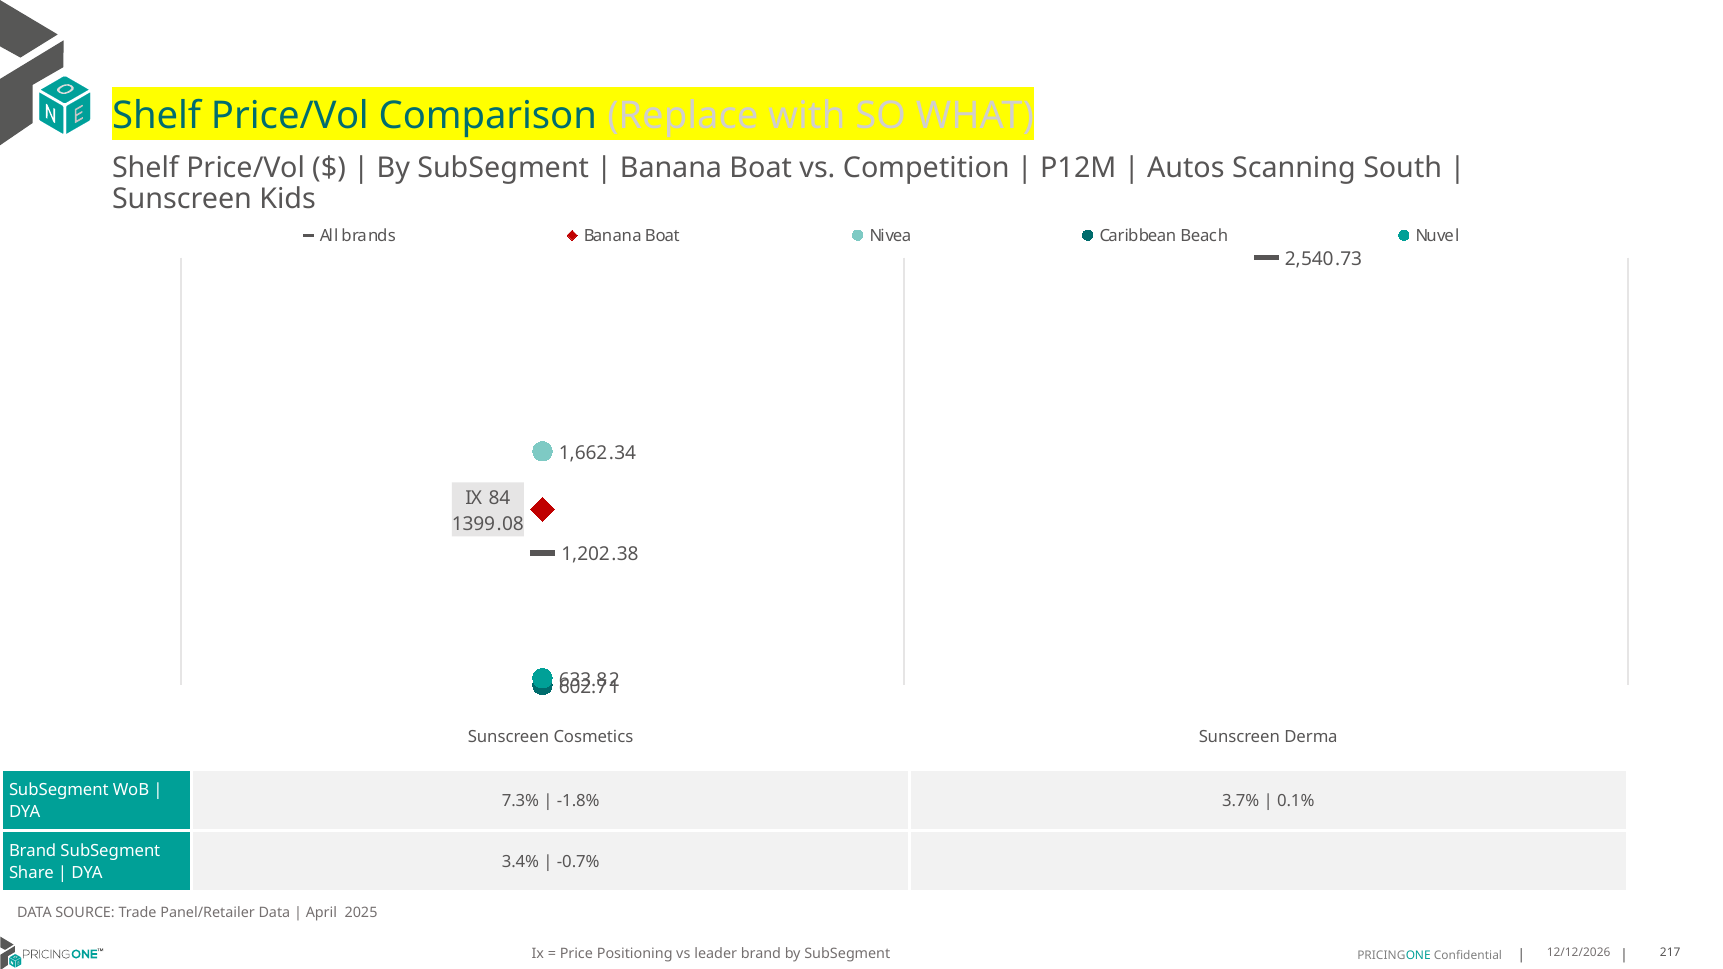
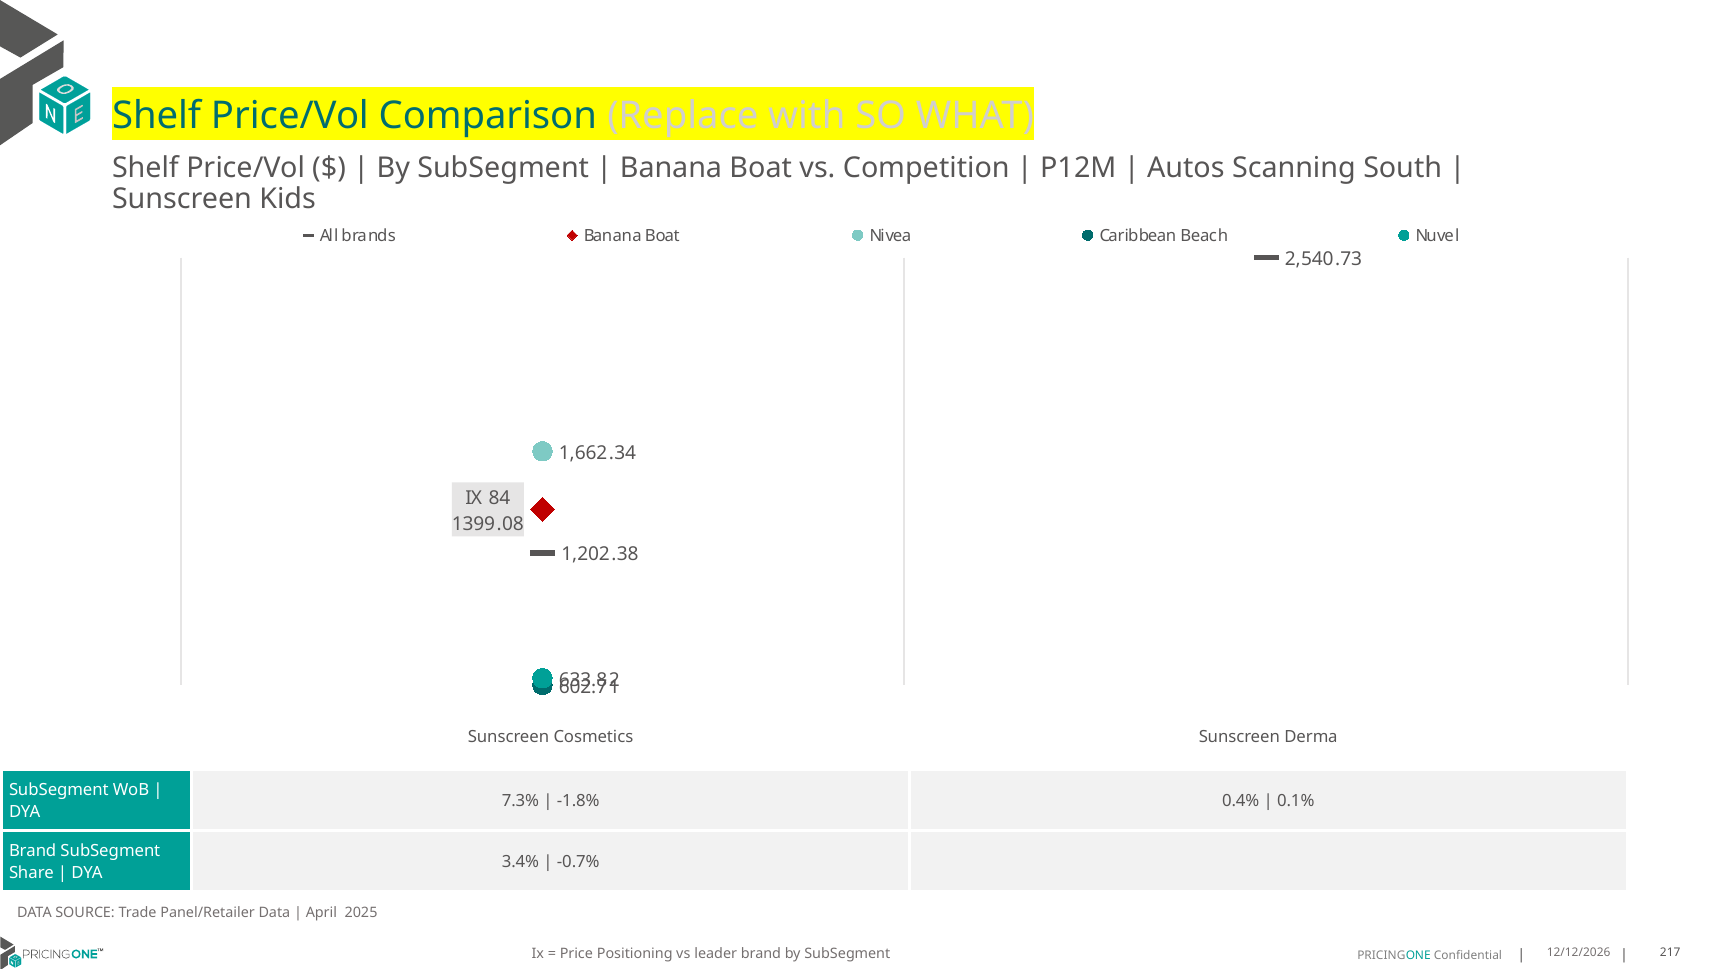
3.7%: 3.7% -> 0.4%
